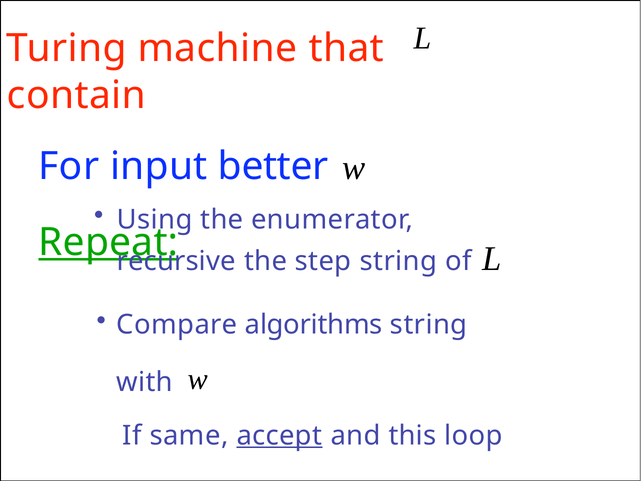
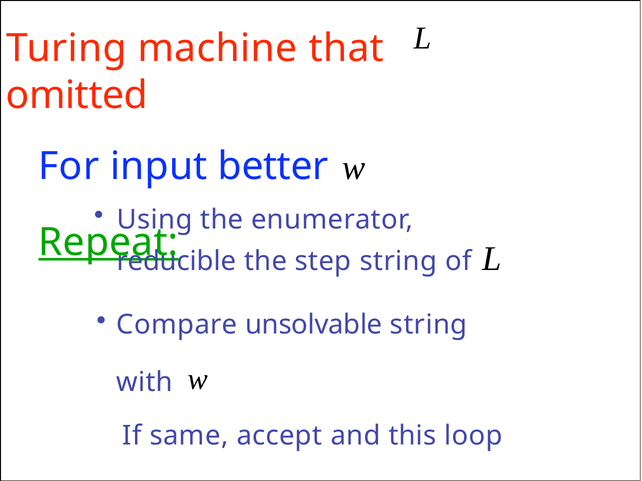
contain: contain -> omitted
recursive: recursive -> reducible
algorithms: algorithms -> unsolvable
accept underline: present -> none
